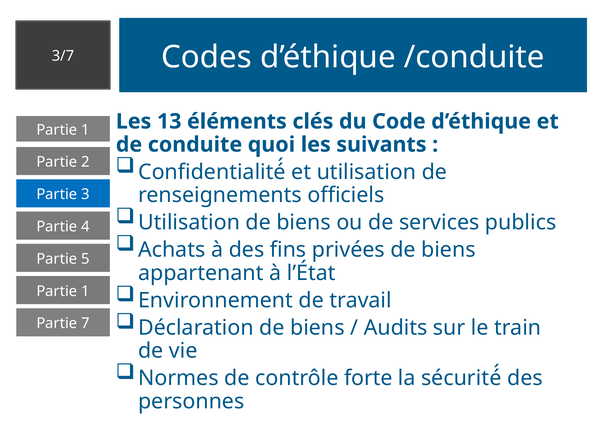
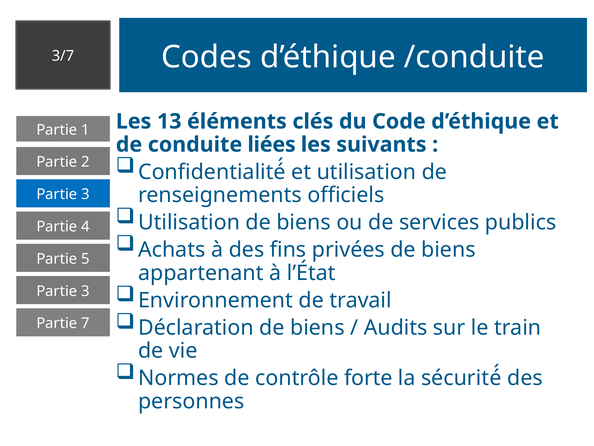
quoi: quoi -> liées
1 at (85, 291): 1 -> 3
